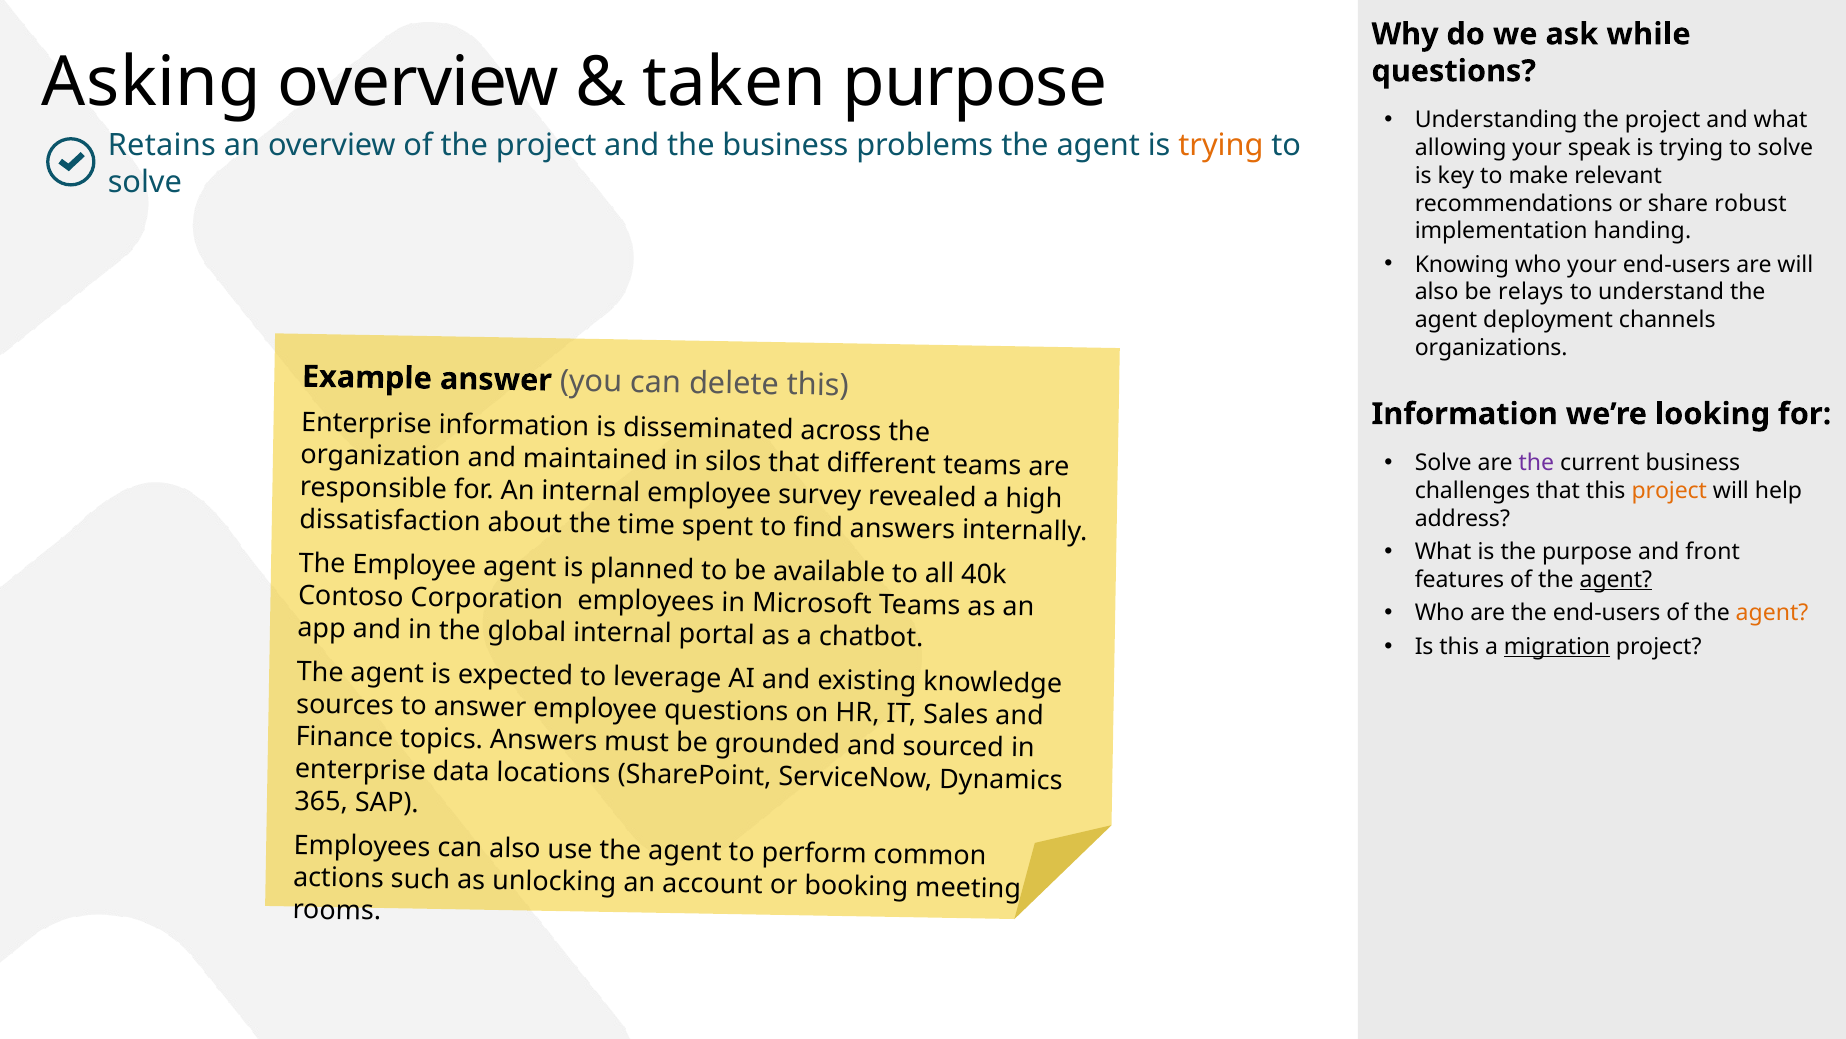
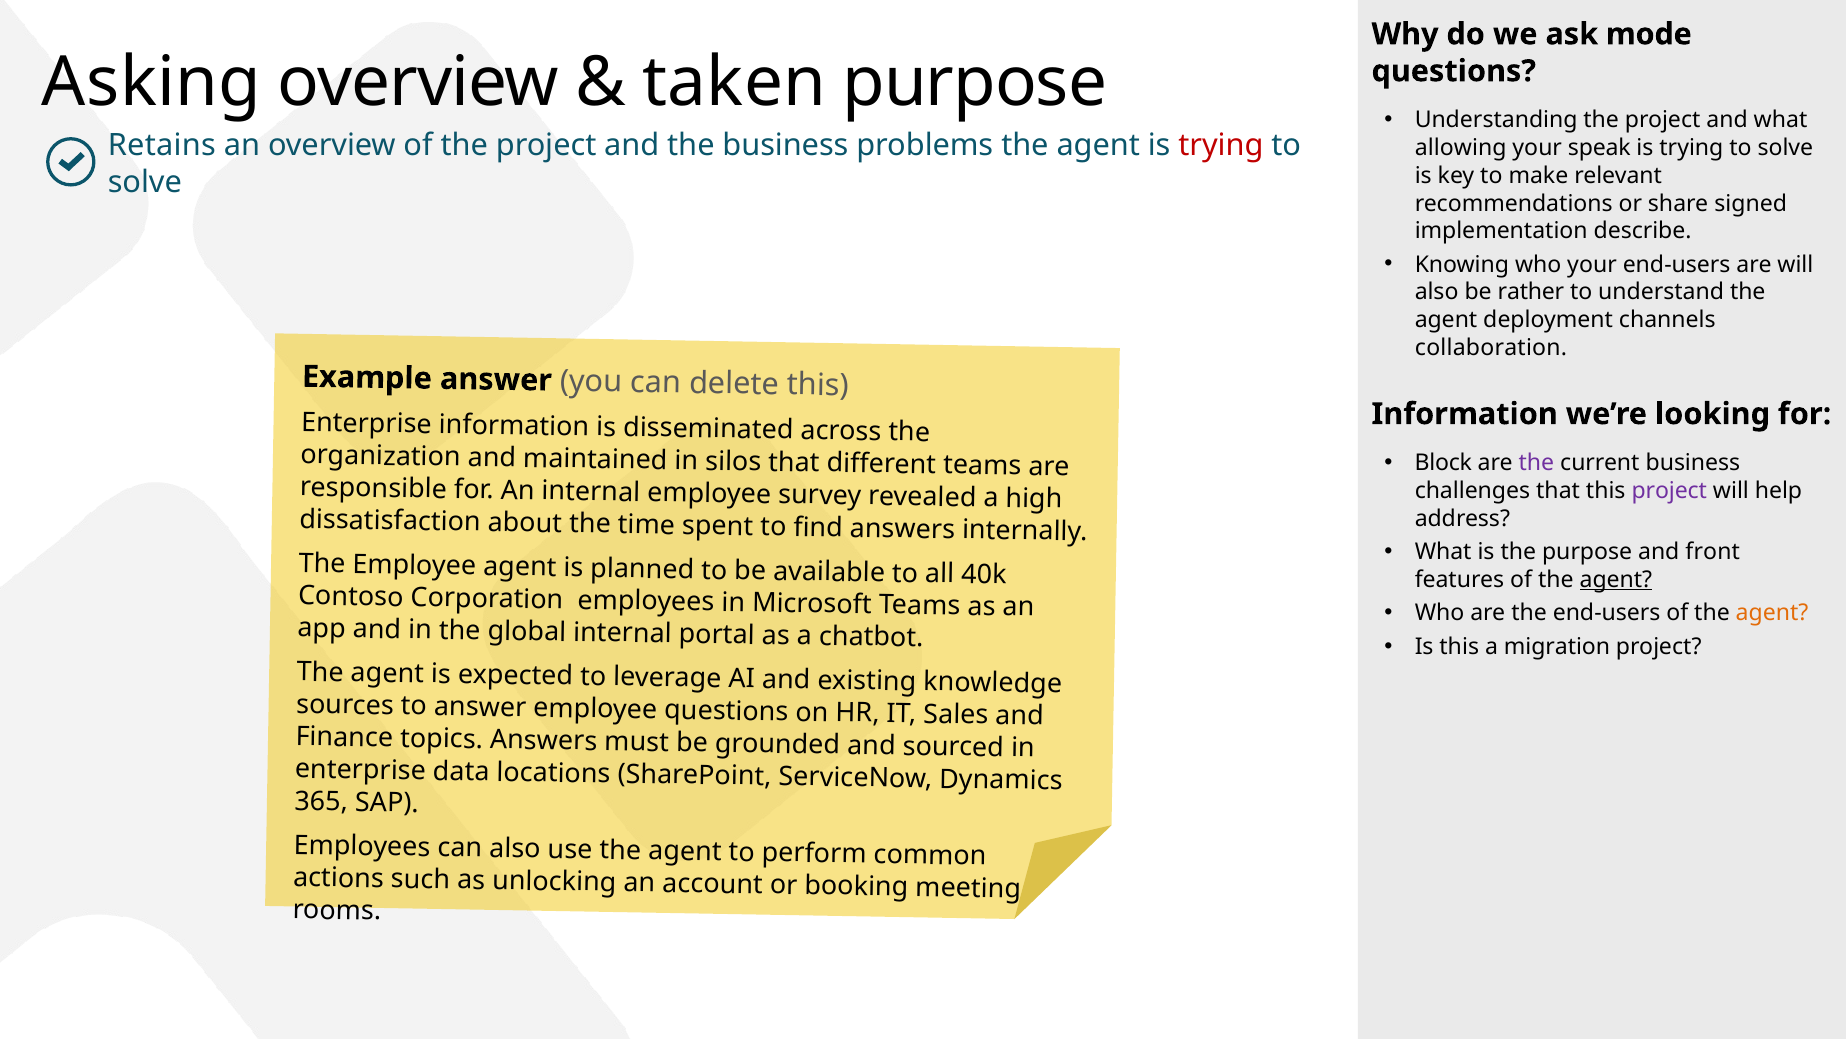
while: while -> mode
trying at (1221, 145) colour: orange -> red
robust: robust -> signed
handing: handing -> describe
relays: relays -> rather
organizations: organizations -> collaboration
Solve at (1443, 463): Solve -> Block
project at (1669, 491) colour: orange -> purple
migration underline: present -> none
